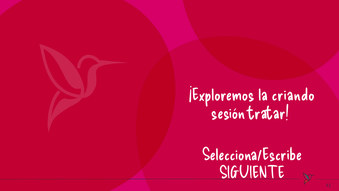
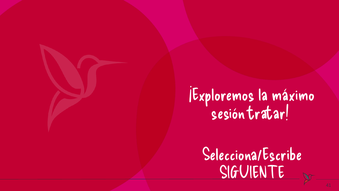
criando: criando -> máximo
